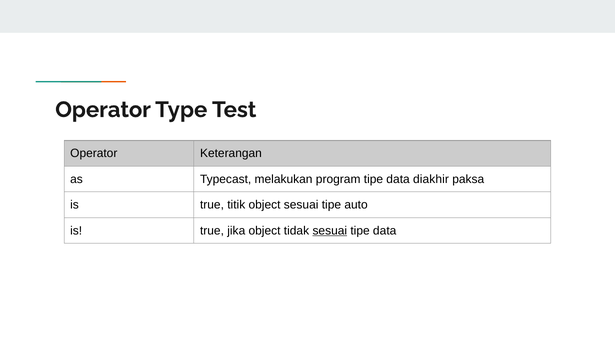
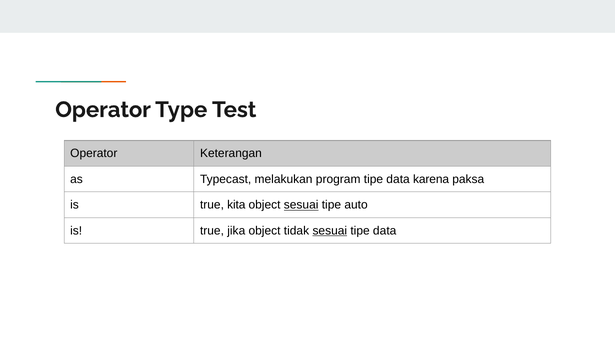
diakhir: diakhir -> karena
titik: titik -> kita
sesuai at (301, 205) underline: none -> present
